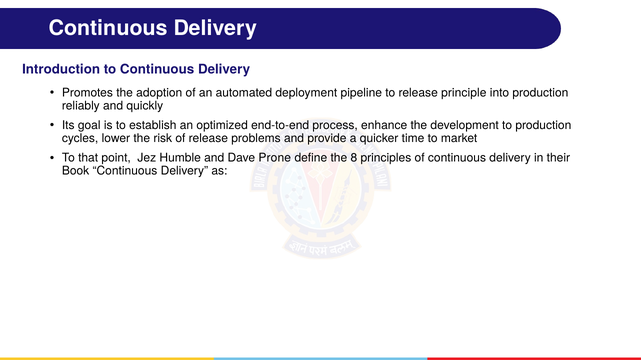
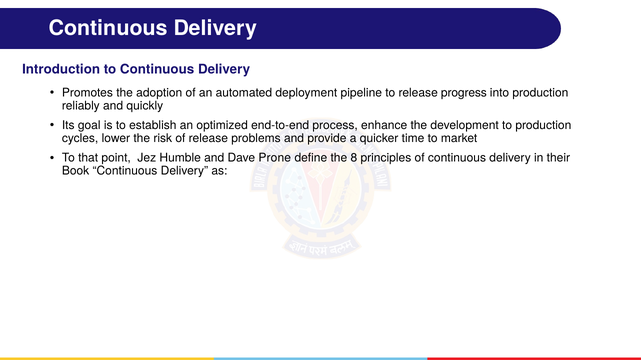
principle: principle -> progress
